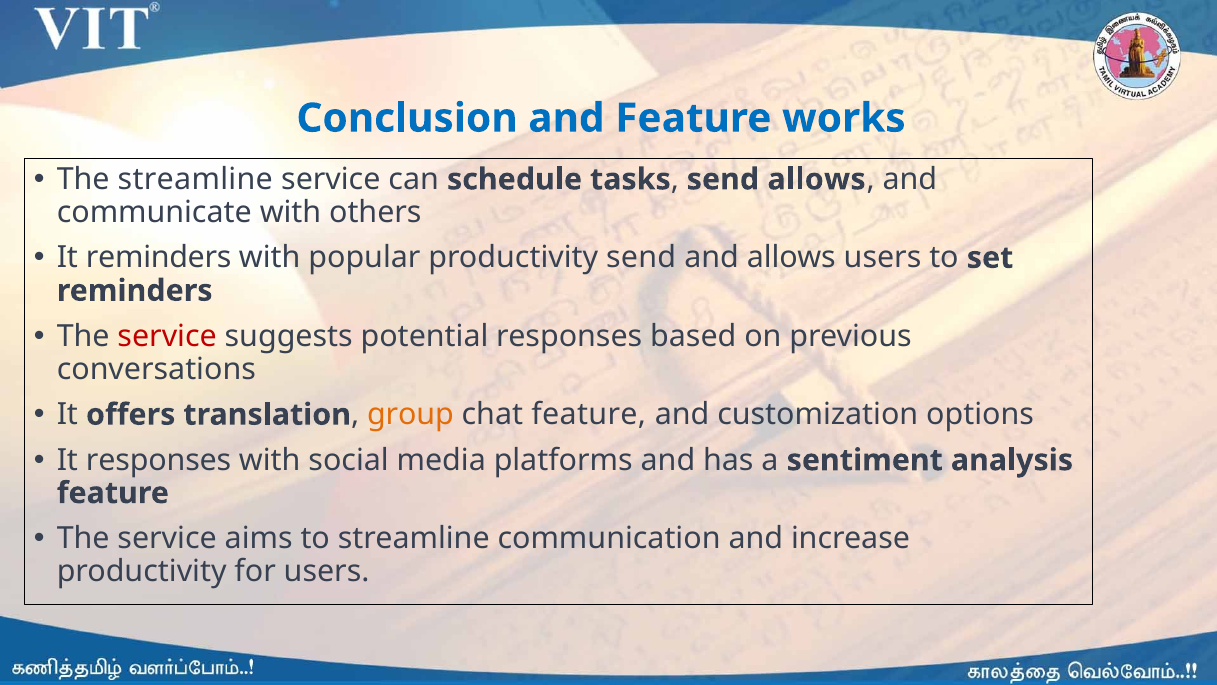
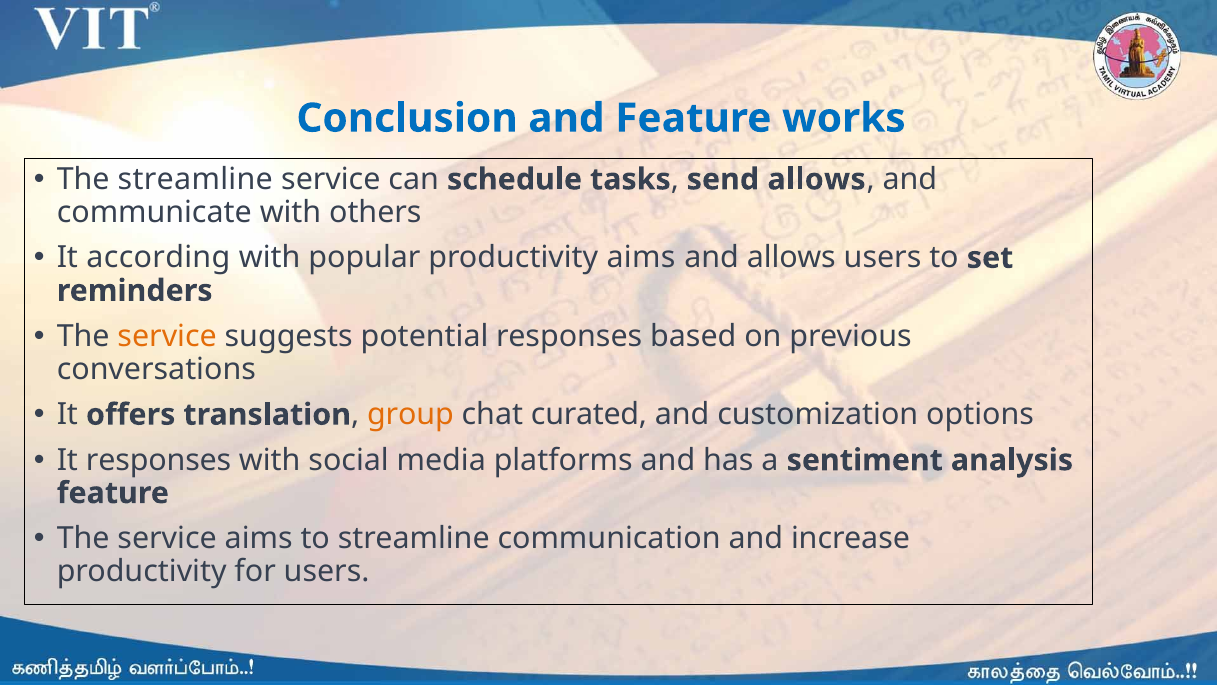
It reminders: reminders -> according
productivity send: send -> aims
service at (167, 336) colour: red -> orange
chat feature: feature -> curated
